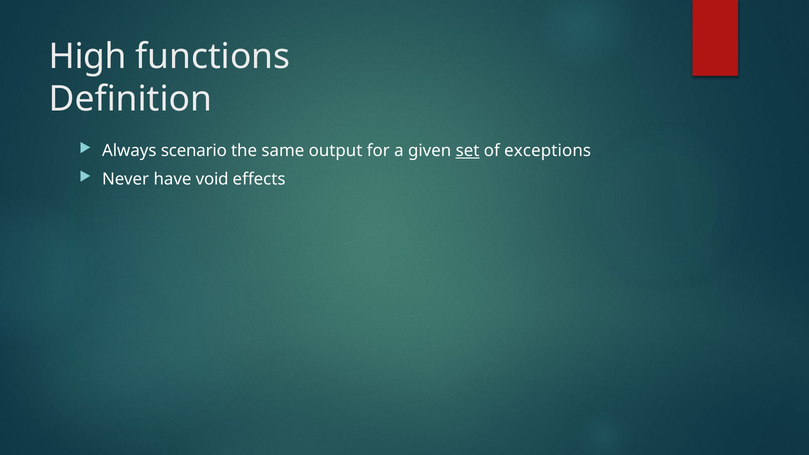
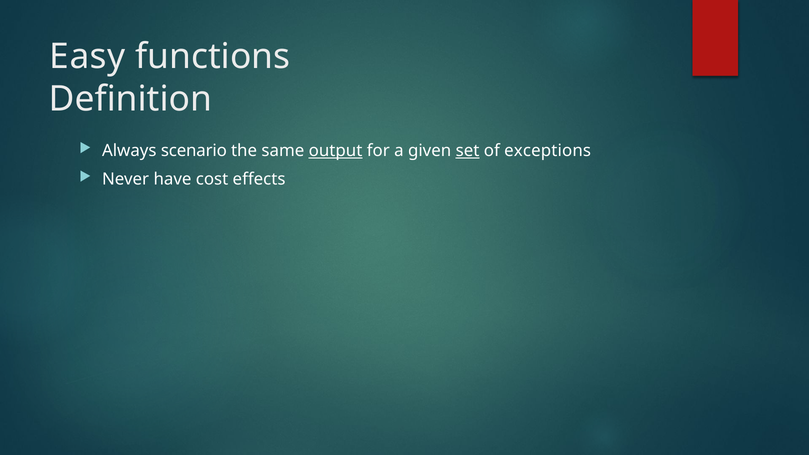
High: High -> Easy
output underline: none -> present
void: void -> cost
